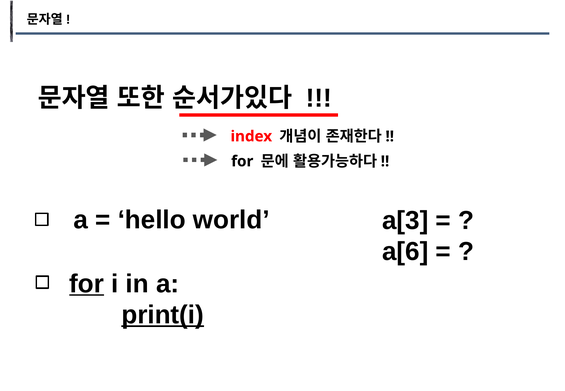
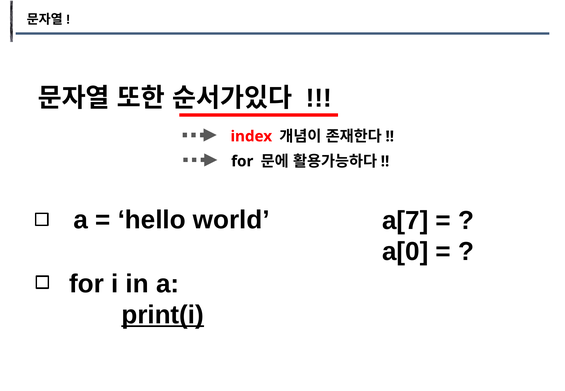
a[3: a[3 -> a[7
a[6: a[6 -> a[0
for at (87, 284) underline: present -> none
